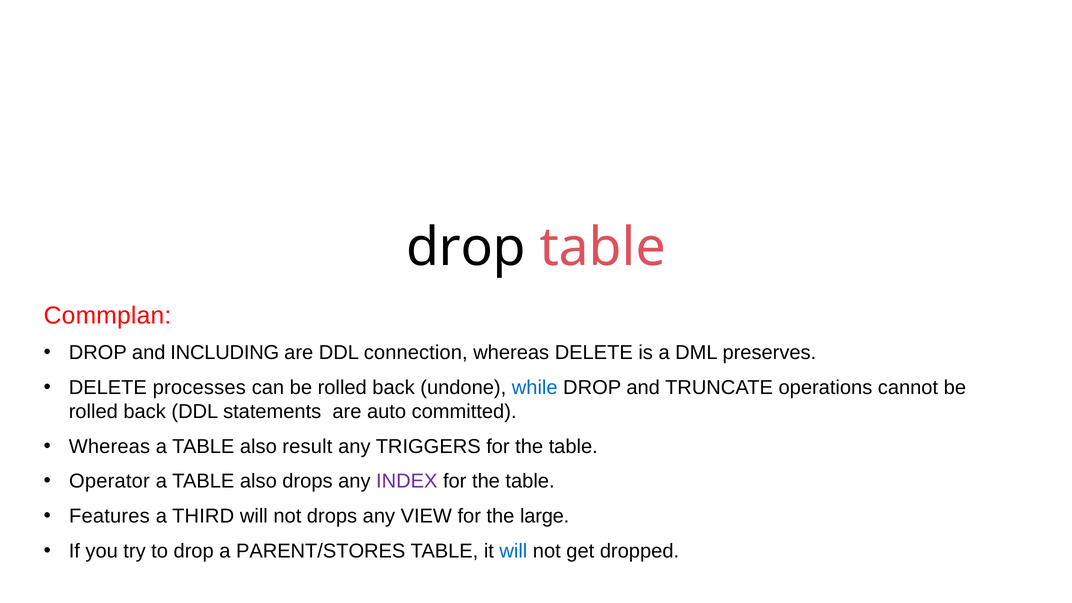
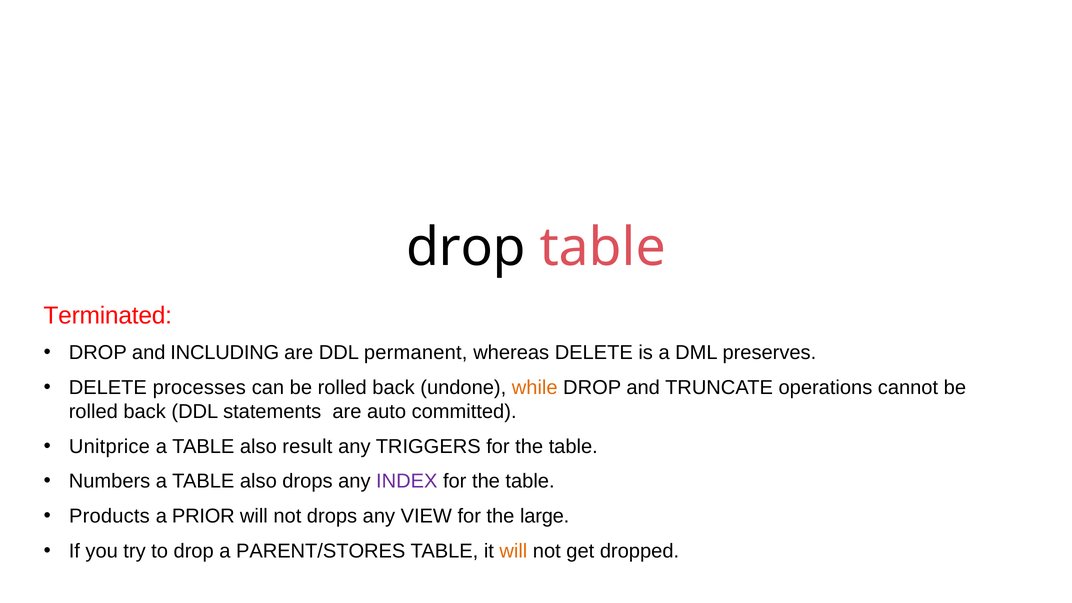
Commplan: Commplan -> Terminated
connection: connection -> permanent
while colour: blue -> orange
Whereas at (109, 447): Whereas -> Unitprice
Operator: Operator -> Numbers
Features: Features -> Products
THIRD: THIRD -> PRIOR
will at (513, 551) colour: blue -> orange
